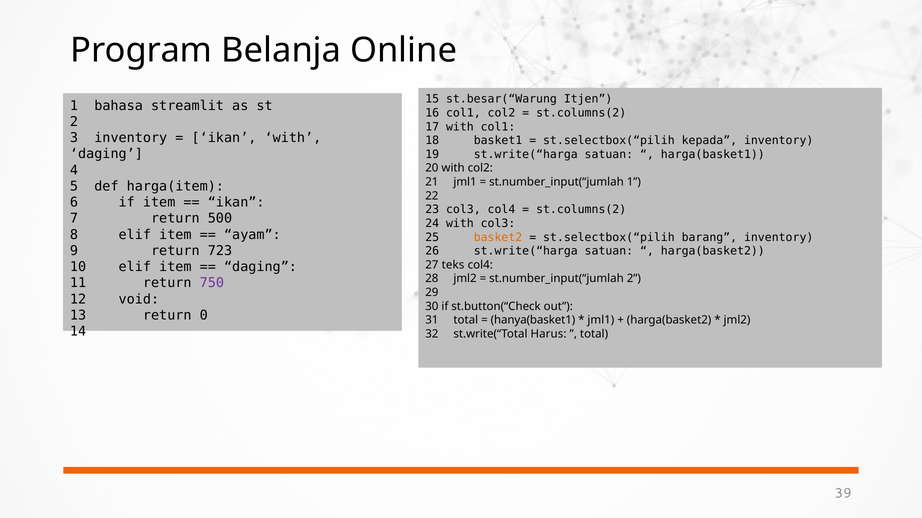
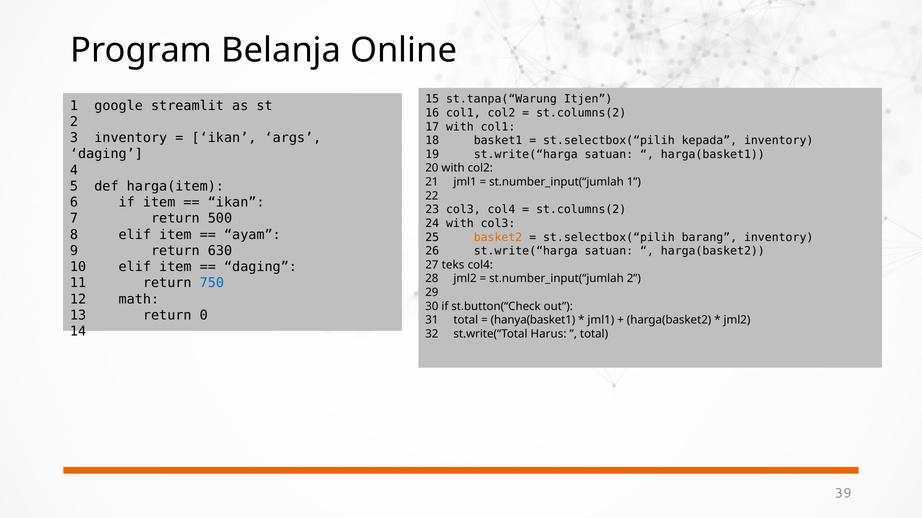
st.besar(“Warung: st.besar(“Warung -> st.tanpa(“Warung
bahasa: bahasa -> google
ikan with: with -> args
723: 723 -> 630
750 colour: purple -> blue
void: void -> math
